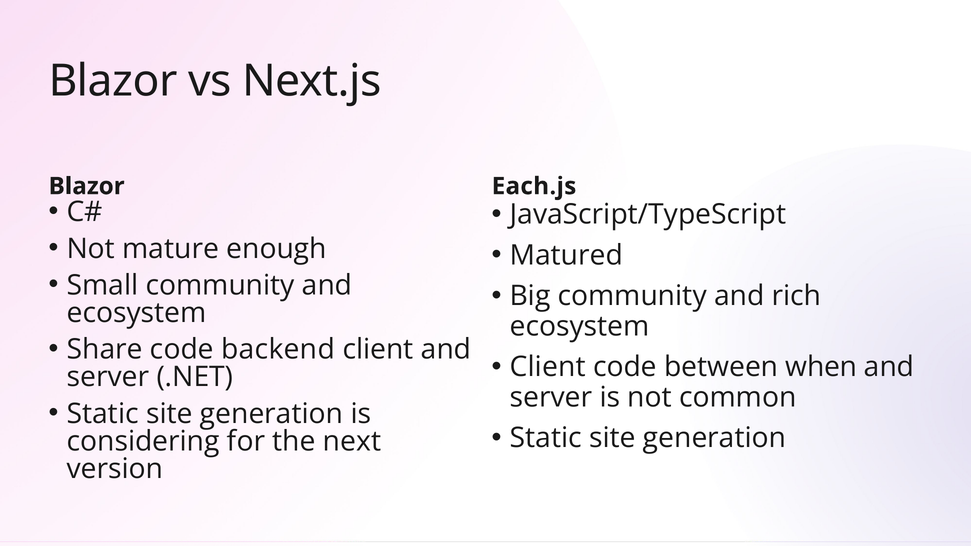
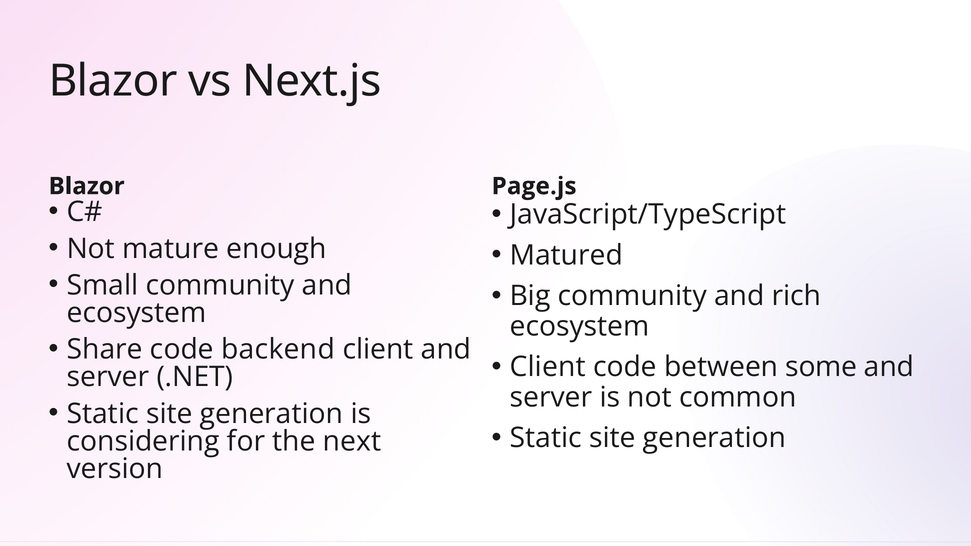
Each.js: Each.js -> Page.js
when: when -> some
